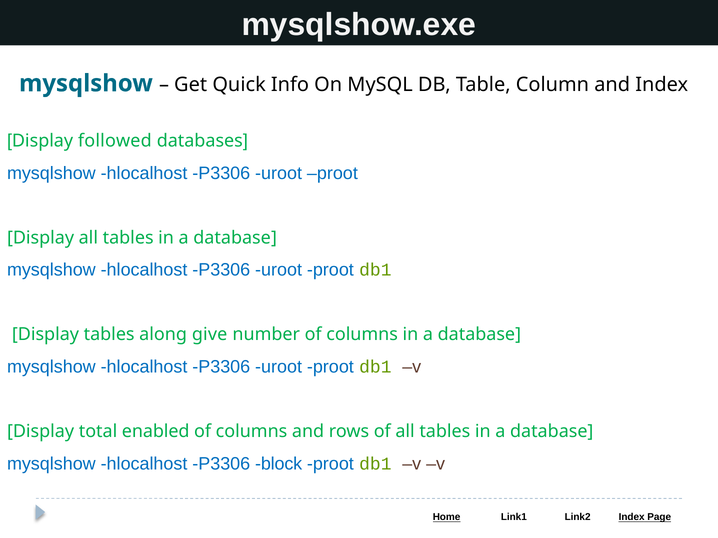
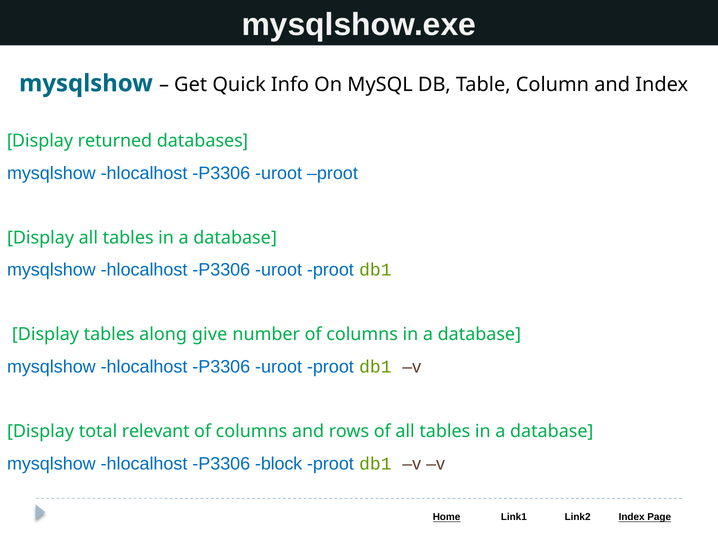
followed: followed -> returned
enabled: enabled -> relevant
